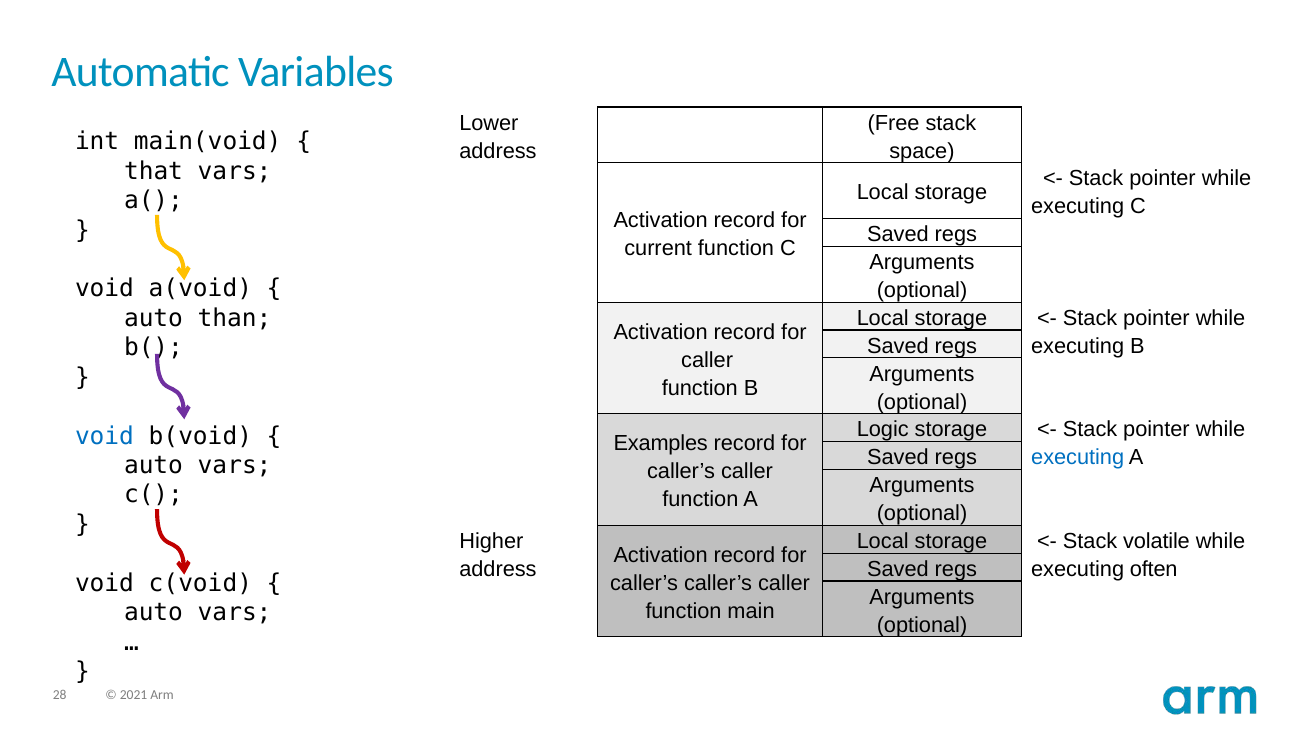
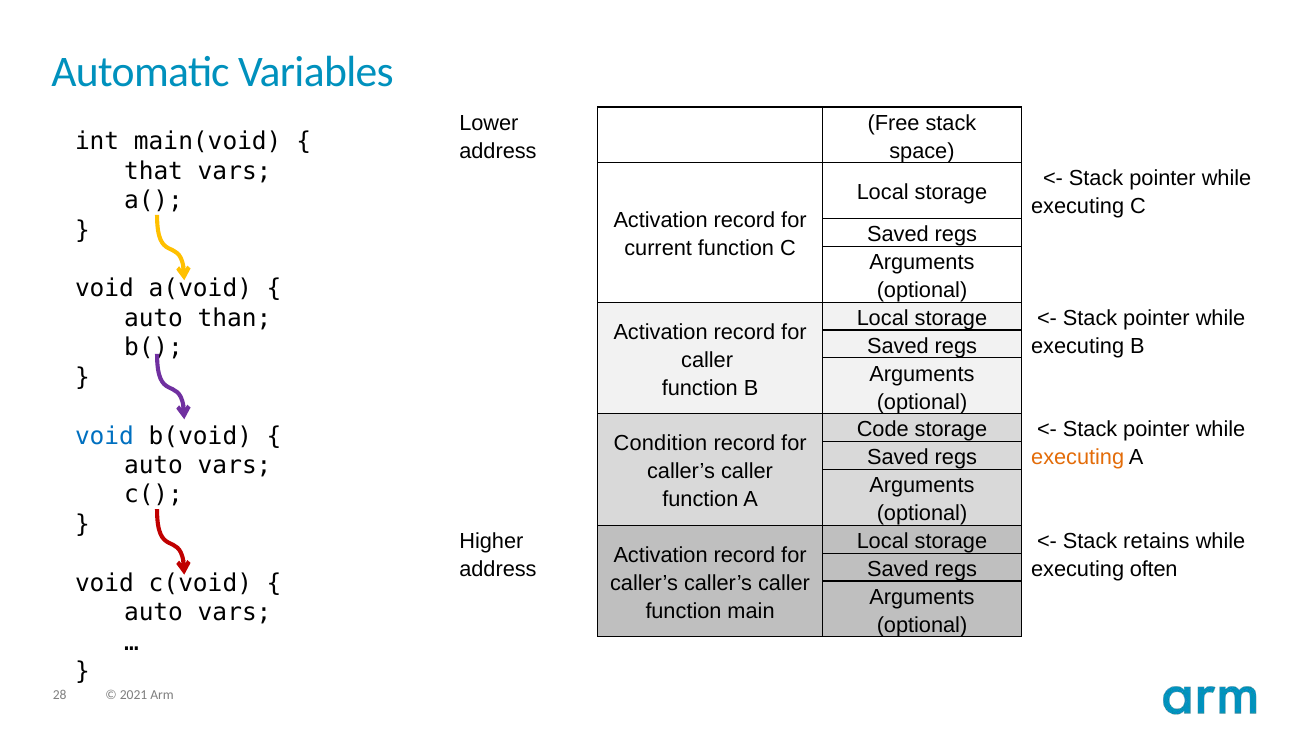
Logic: Logic -> Code
Examples: Examples -> Condition
executing at (1078, 457) colour: blue -> orange
volatile: volatile -> retains
